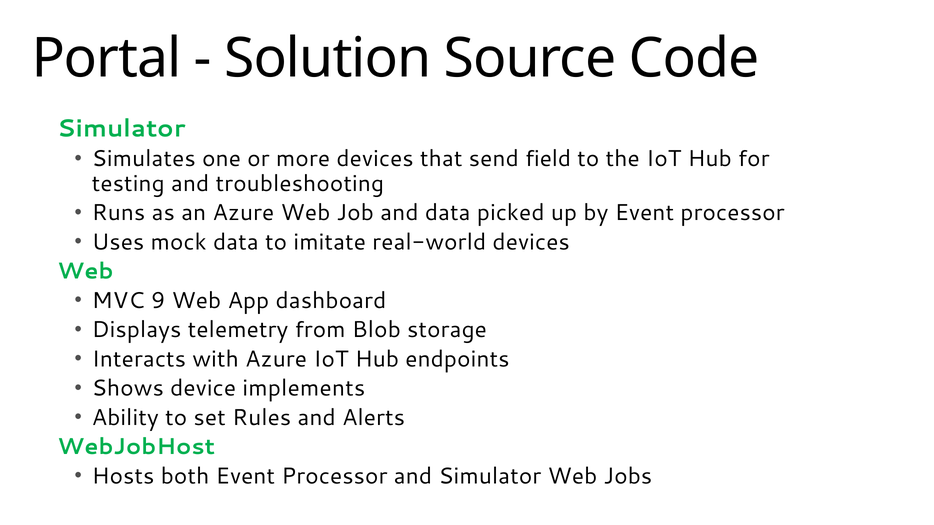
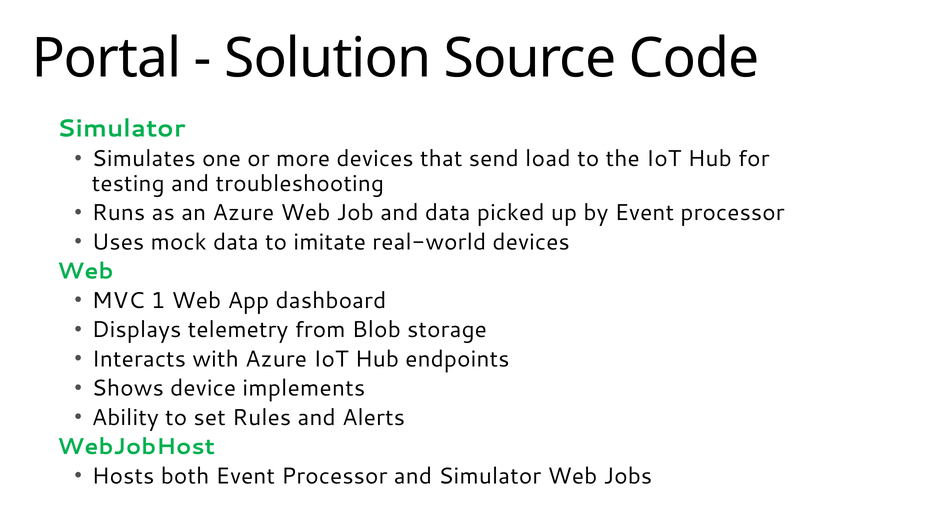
field: field -> load
9: 9 -> 1
